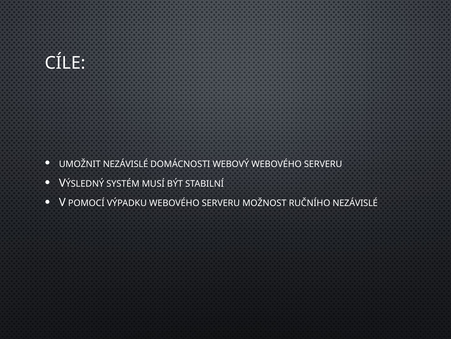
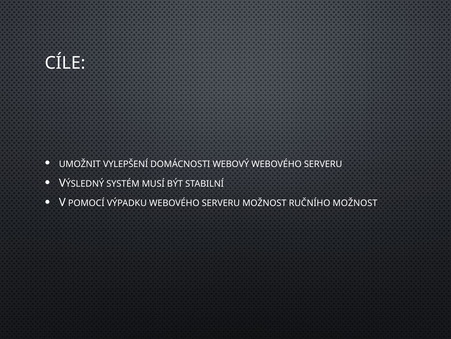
UMOŽNIT NEZÁVISLÉ: NEZÁVISLÉ -> VYLEPŠENÍ
RUČNÍHO NEZÁVISLÉ: NEZÁVISLÉ -> MOŽNOST
